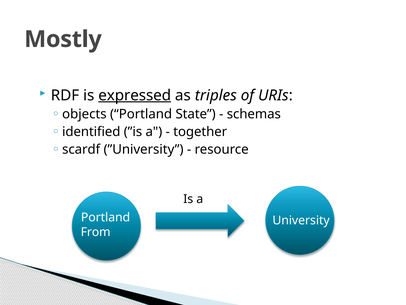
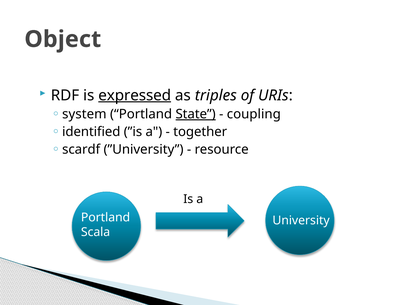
Mostly: Mostly -> Object
objects: objects -> system
State underline: none -> present
schemas: schemas -> coupling
From: From -> Scala
